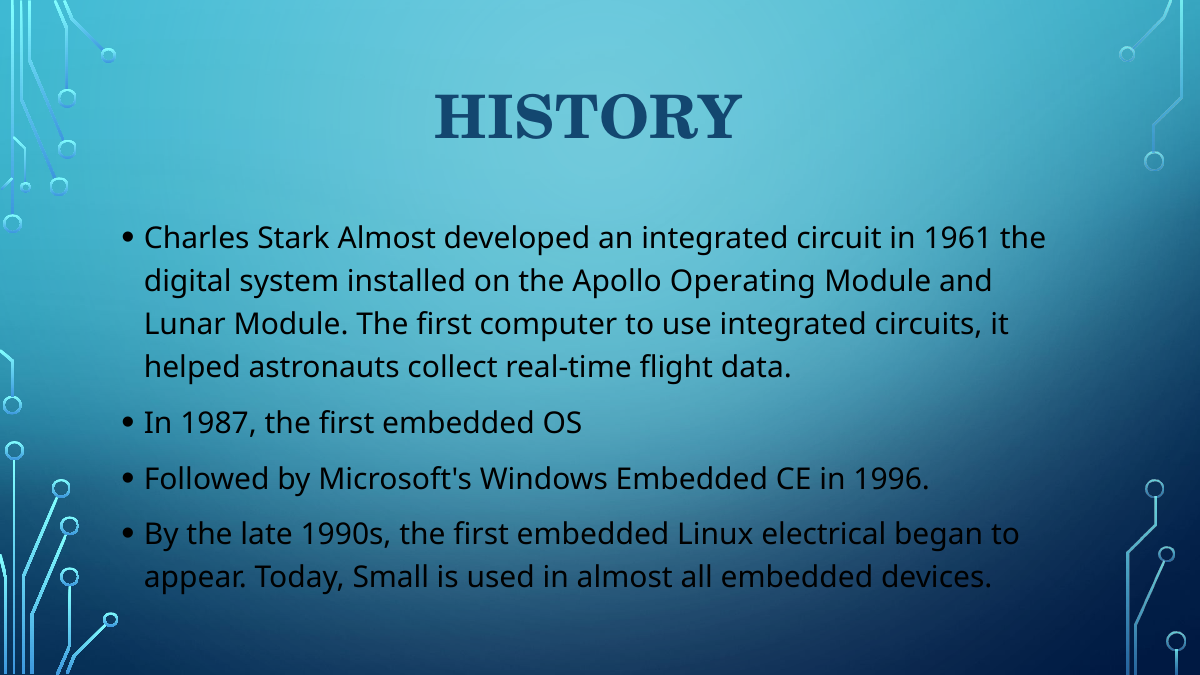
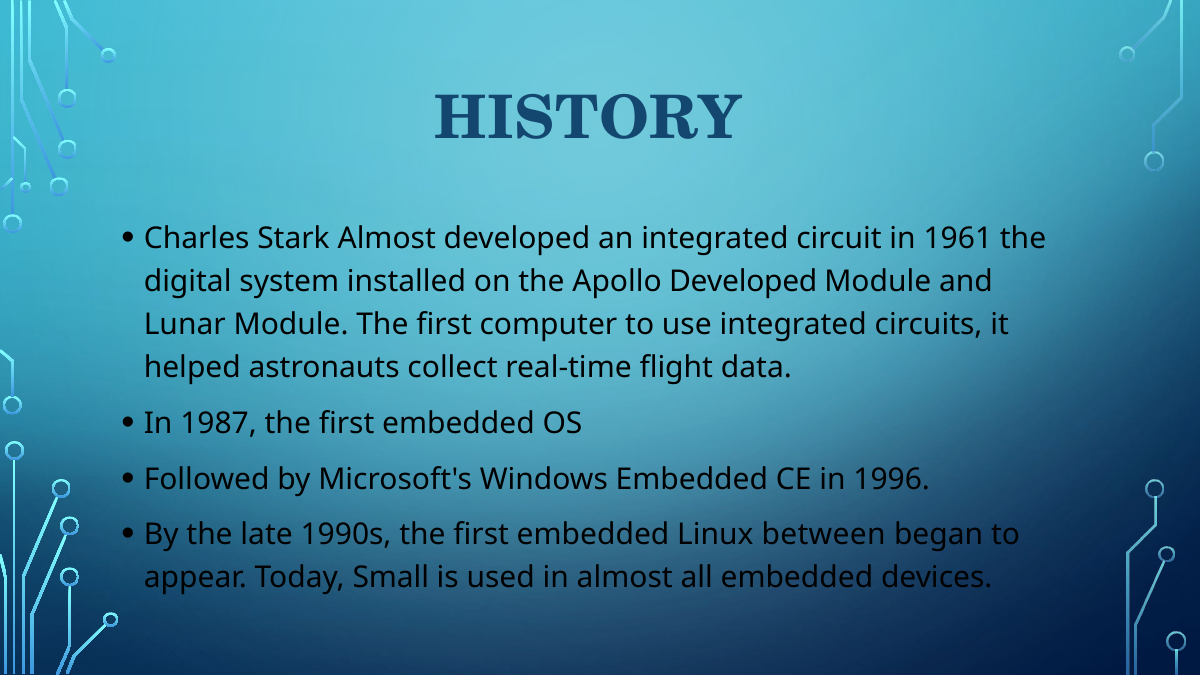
Apollo Operating: Operating -> Developed
electrical: electrical -> between
